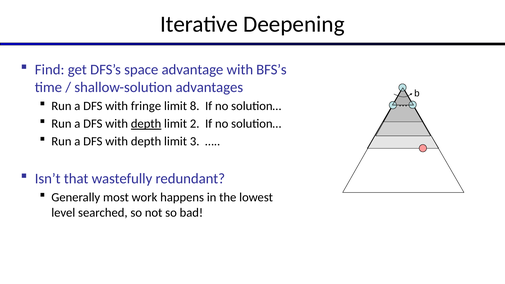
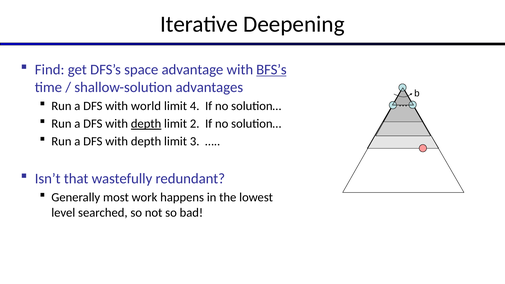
BFS’s underline: none -> present
fringe: fringe -> world
8: 8 -> 4
